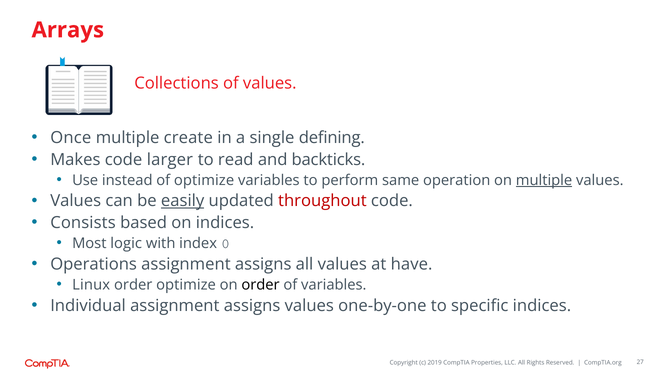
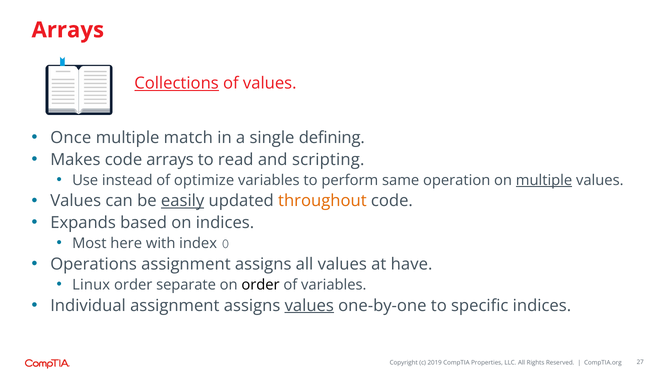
Collections underline: none -> present
create: create -> match
code larger: larger -> arrays
backticks: backticks -> scripting
throughout colour: red -> orange
Consists: Consists -> Expands
logic: logic -> here
order optimize: optimize -> separate
values at (309, 306) underline: none -> present
